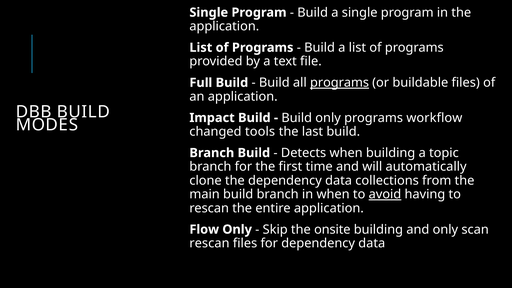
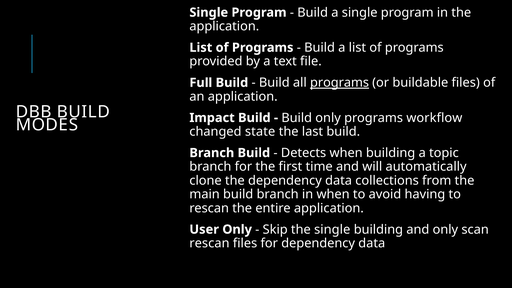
tools: tools -> state
avoid underline: present -> none
Flow: Flow -> User
the onsite: onsite -> single
